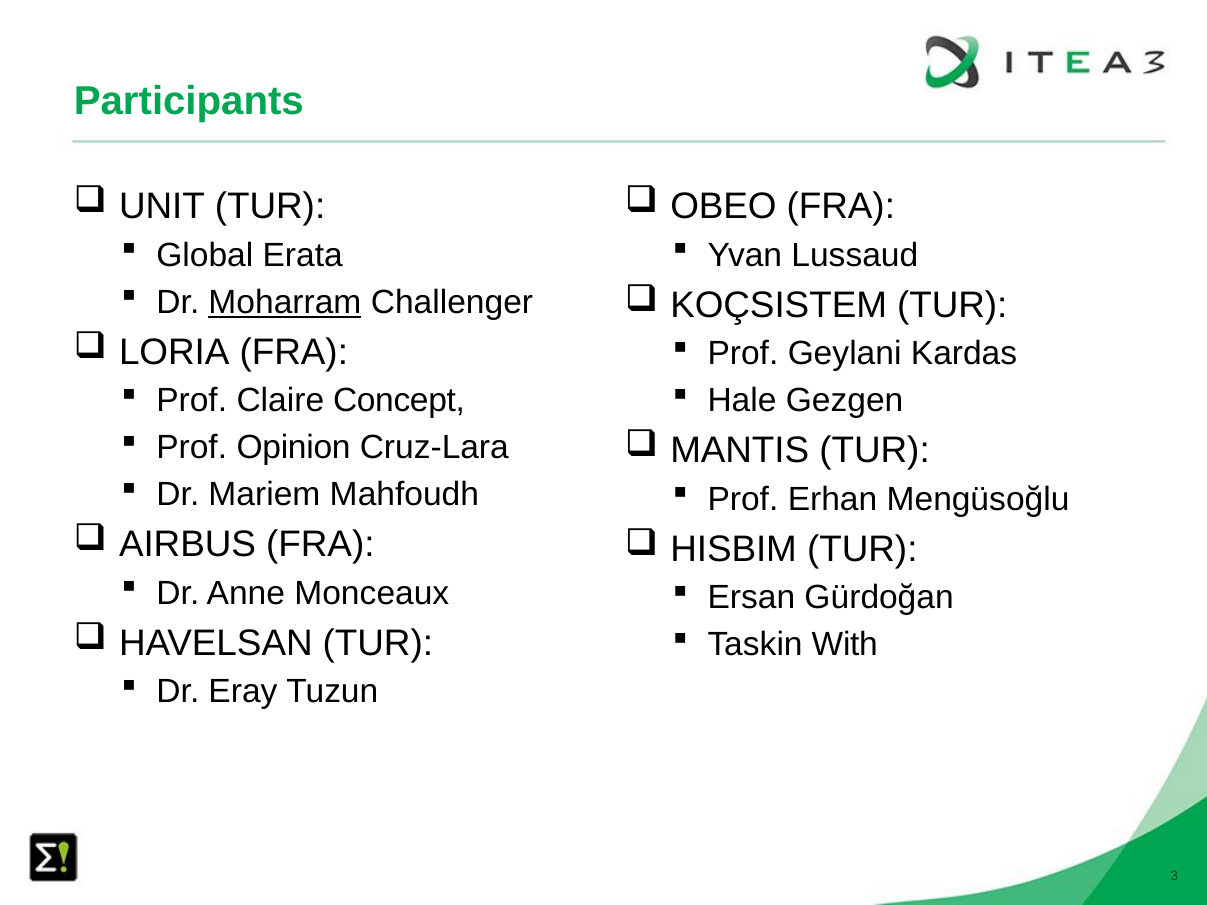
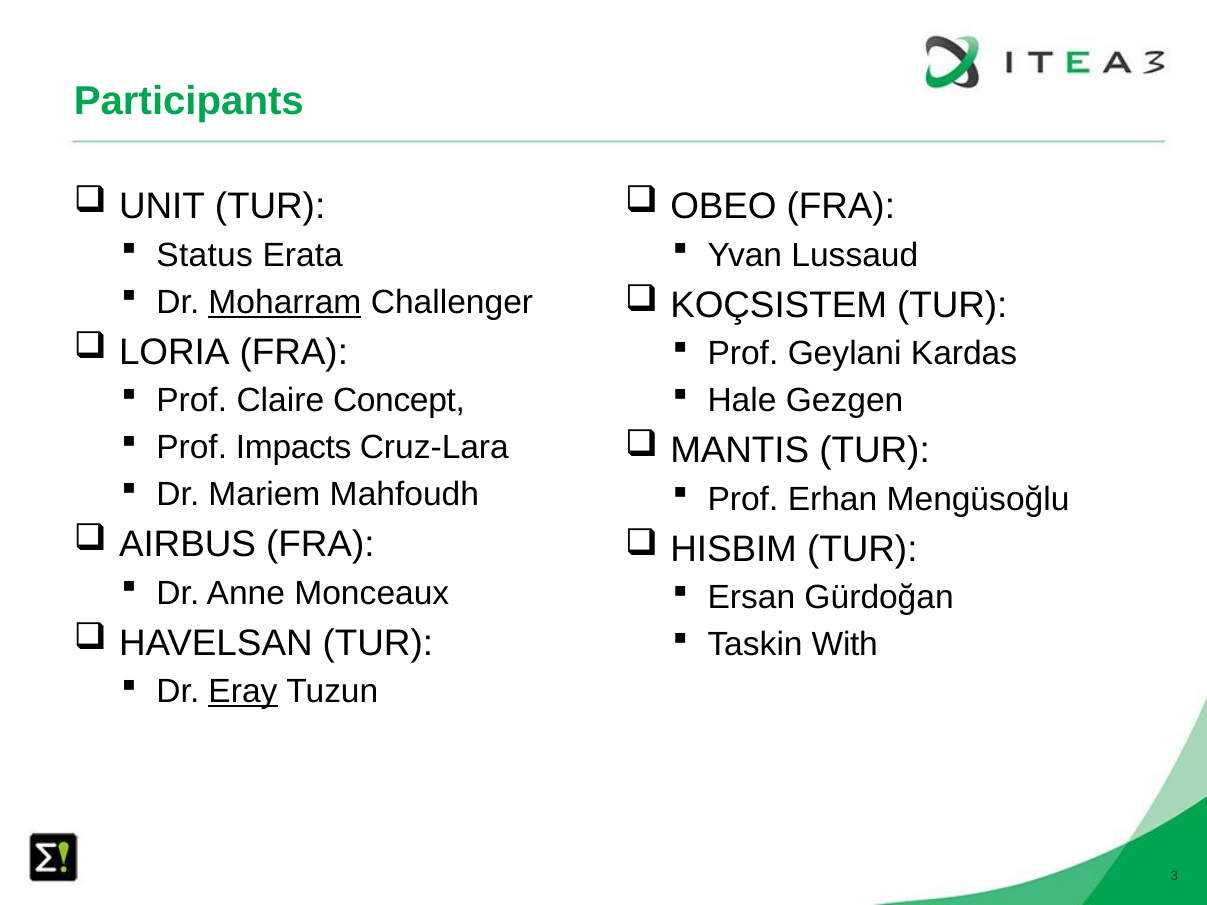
Global: Global -> Status
Opinion: Opinion -> Impacts
Eray underline: none -> present
